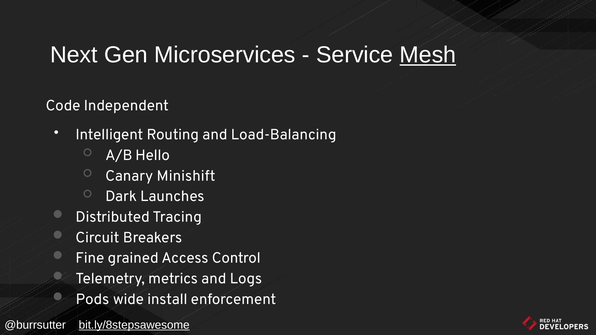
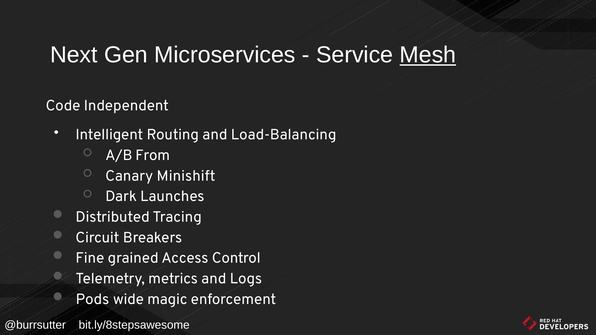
Hello: Hello -> From
install: install -> magic
bit.ly/8stepsawesome underline: present -> none
